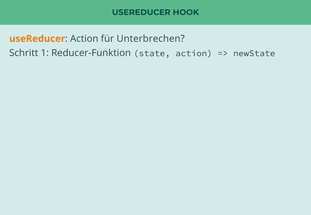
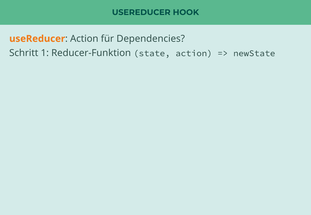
Unterbrechen: Unterbrechen -> Dependencies
